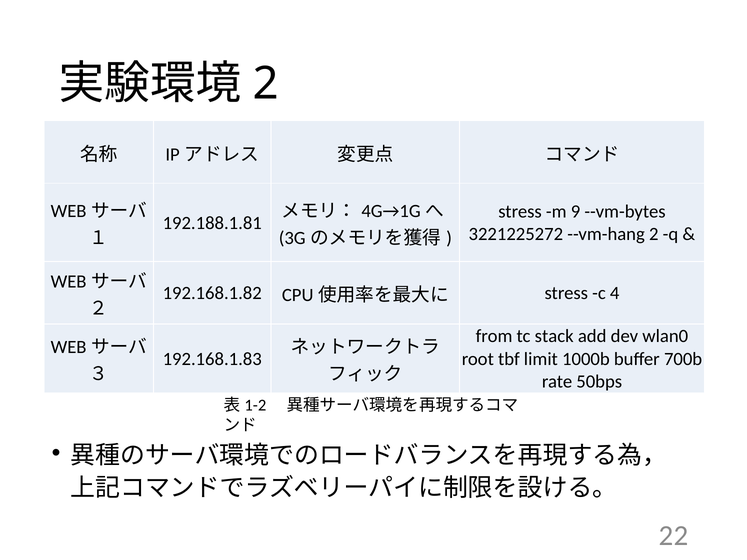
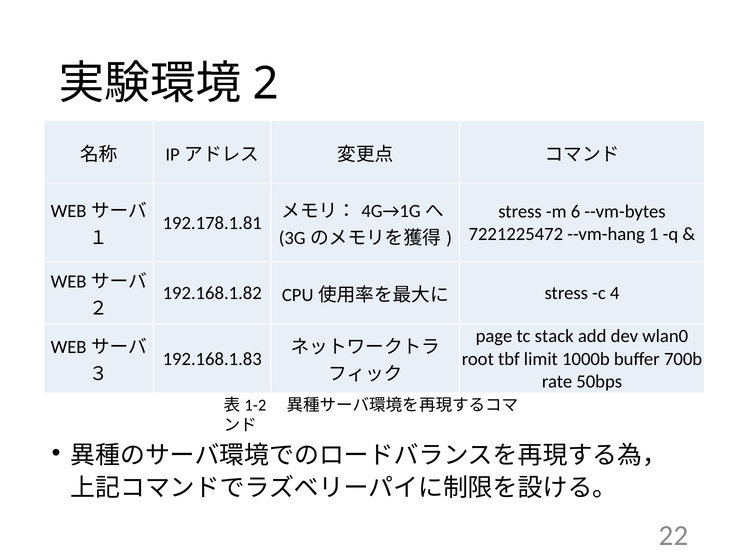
9: 9 -> 6
192.188.1.81: 192.188.1.81 -> 192.178.1.81
3221225272: 3221225272 -> 7221225472
--vm-hang 2: 2 -> 1
from: from -> page
